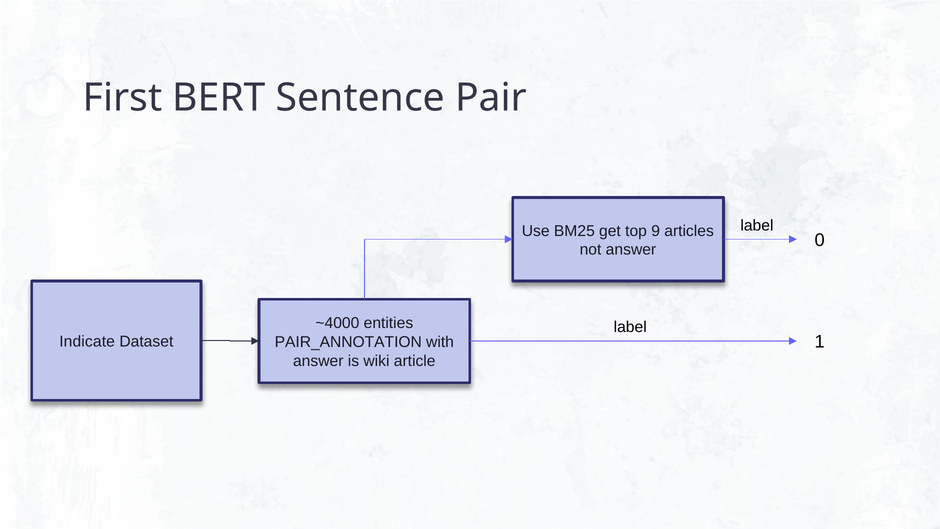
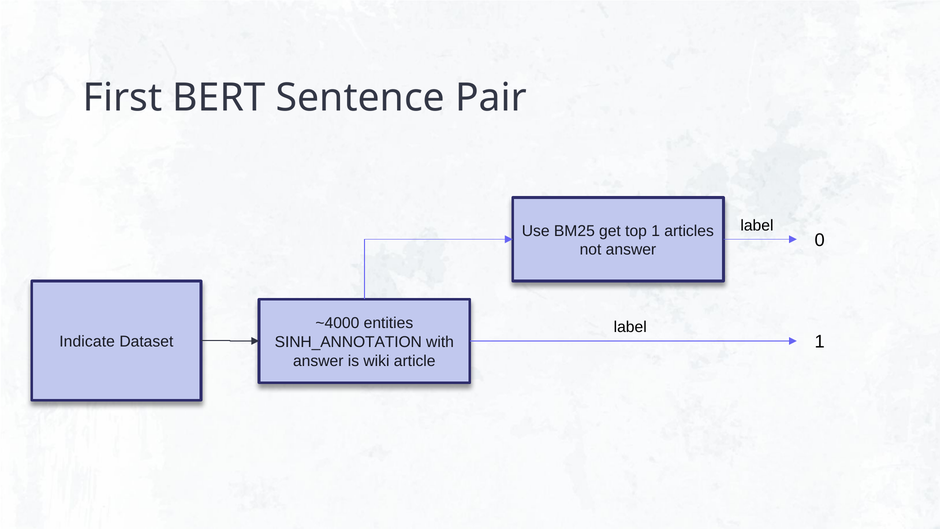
top 9: 9 -> 1
PAIR_ANNOTATION: PAIR_ANNOTATION -> SINH_ANNOTATION
